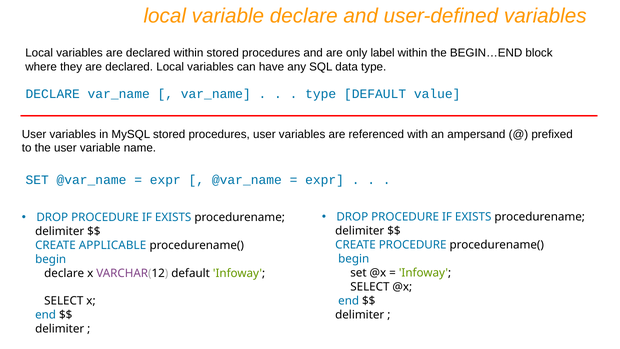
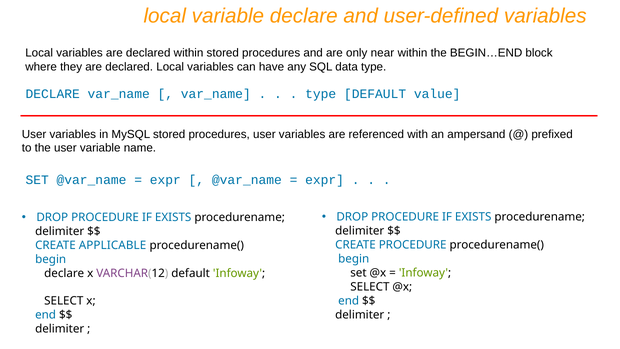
label: label -> near
